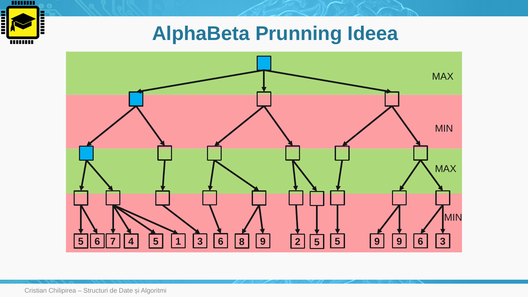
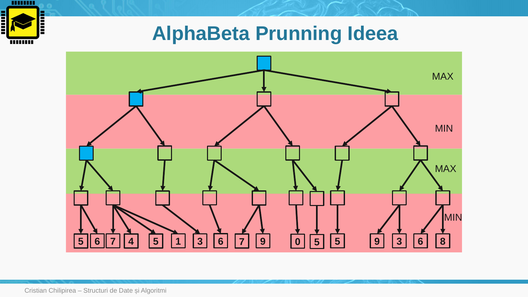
2: 2 -> 0
5 9: 9 -> 3
5 8: 8 -> 7
9 3: 3 -> 8
